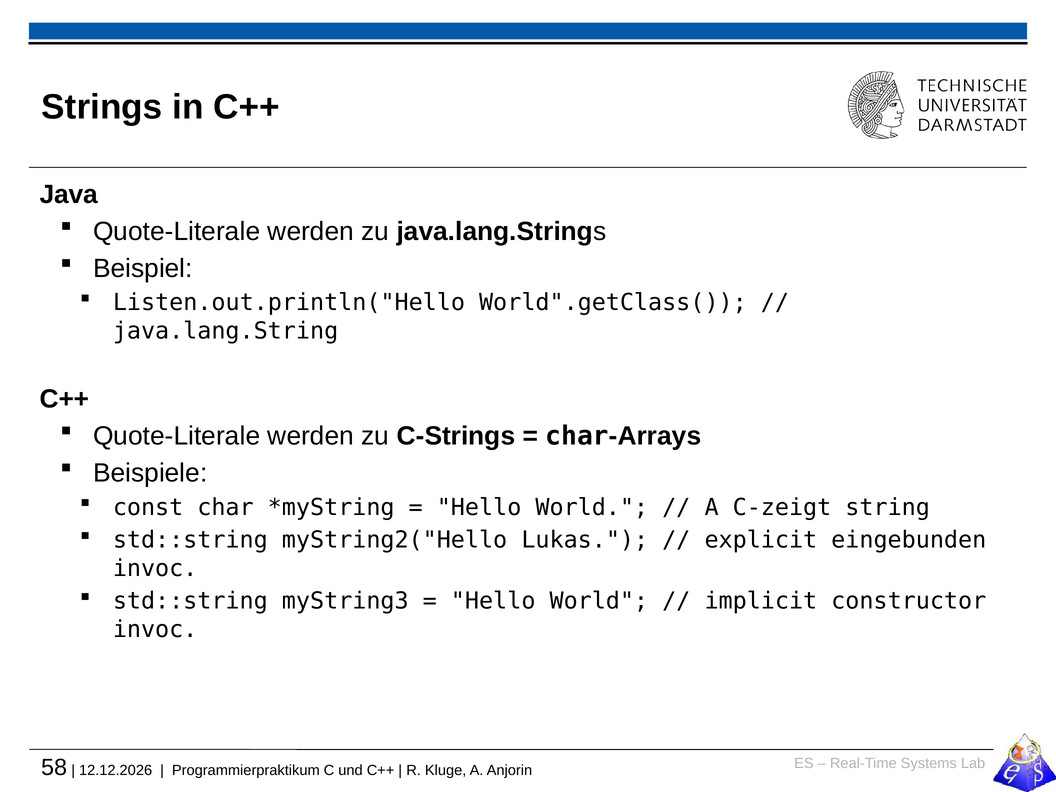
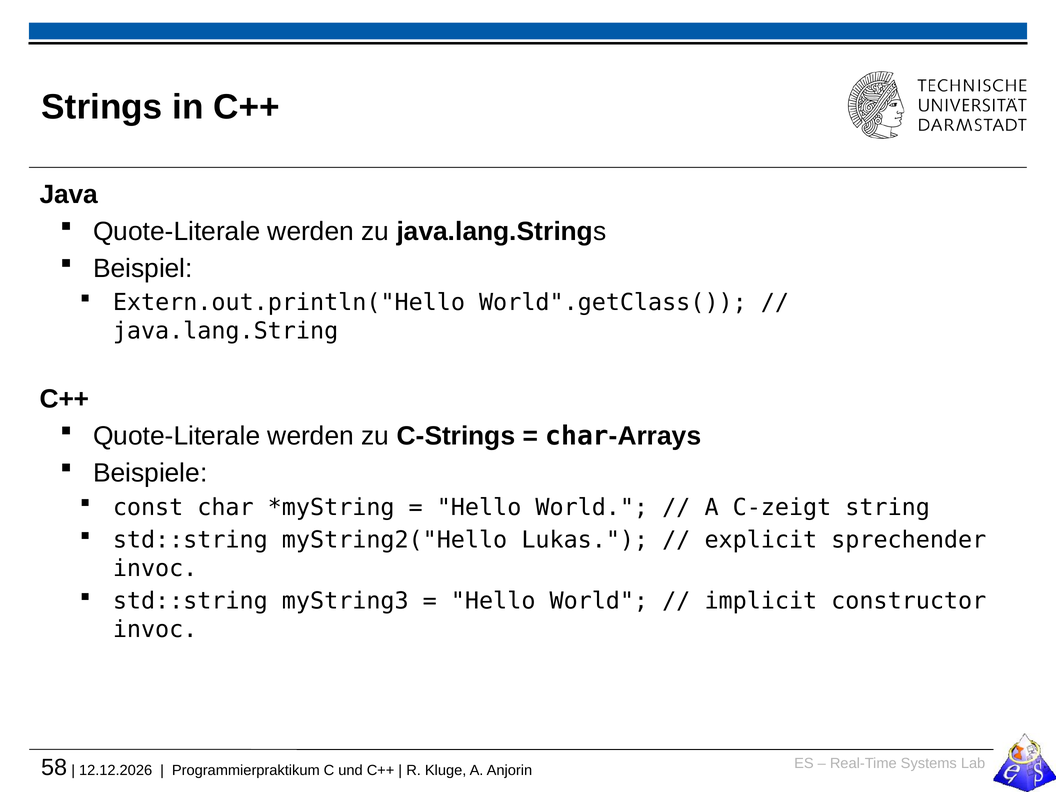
Listen.out.println("Hello: Listen.out.println("Hello -> Extern.out.println("Hello
eingebunden: eingebunden -> sprechender
